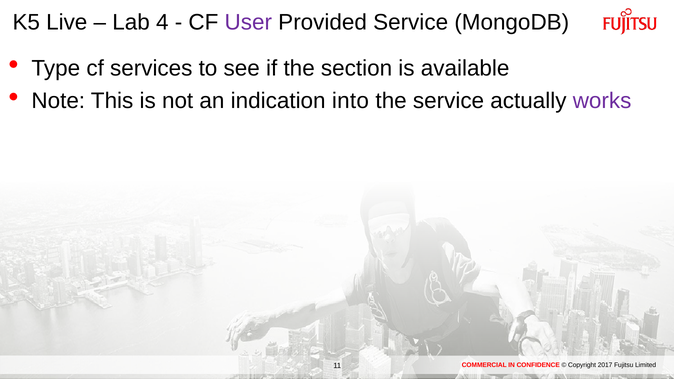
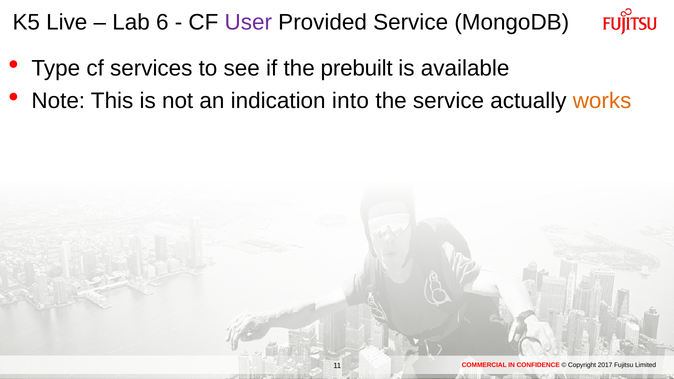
4: 4 -> 6
section: section -> prebuilt
works colour: purple -> orange
